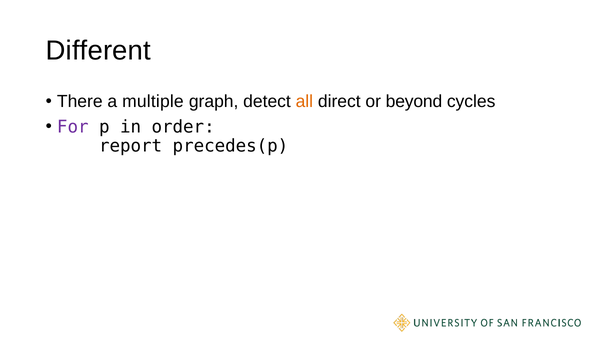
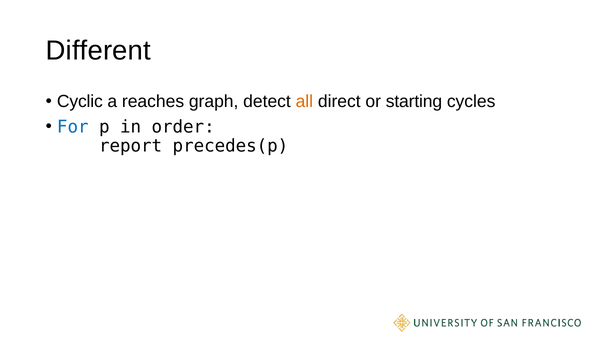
There: There -> Cyclic
multiple: multiple -> reaches
beyond: beyond -> starting
For colour: purple -> blue
